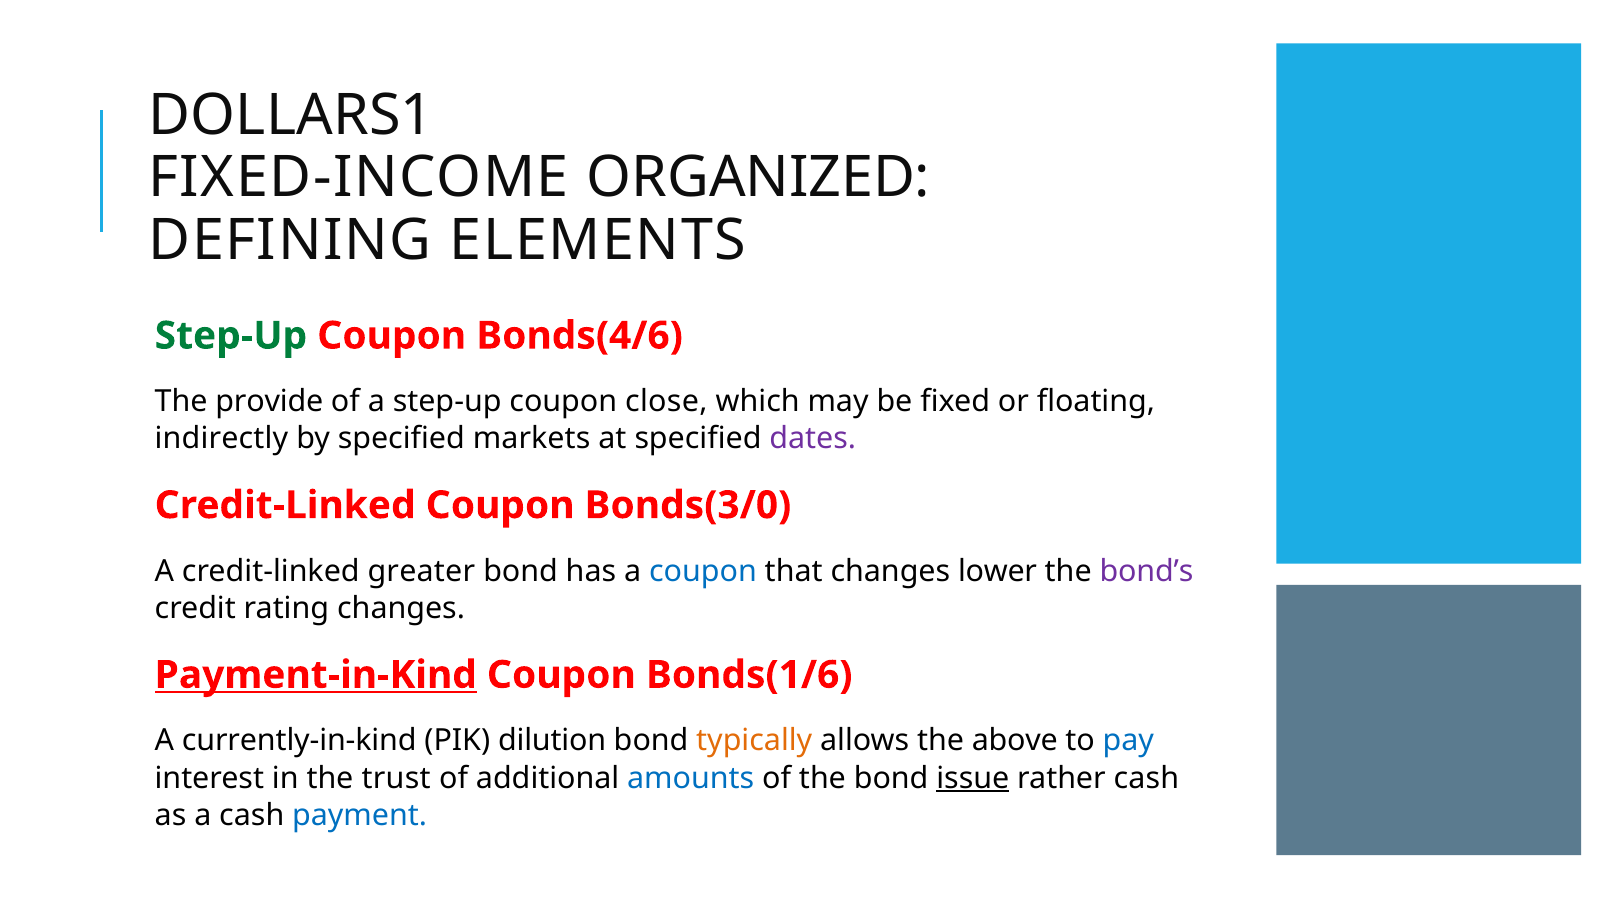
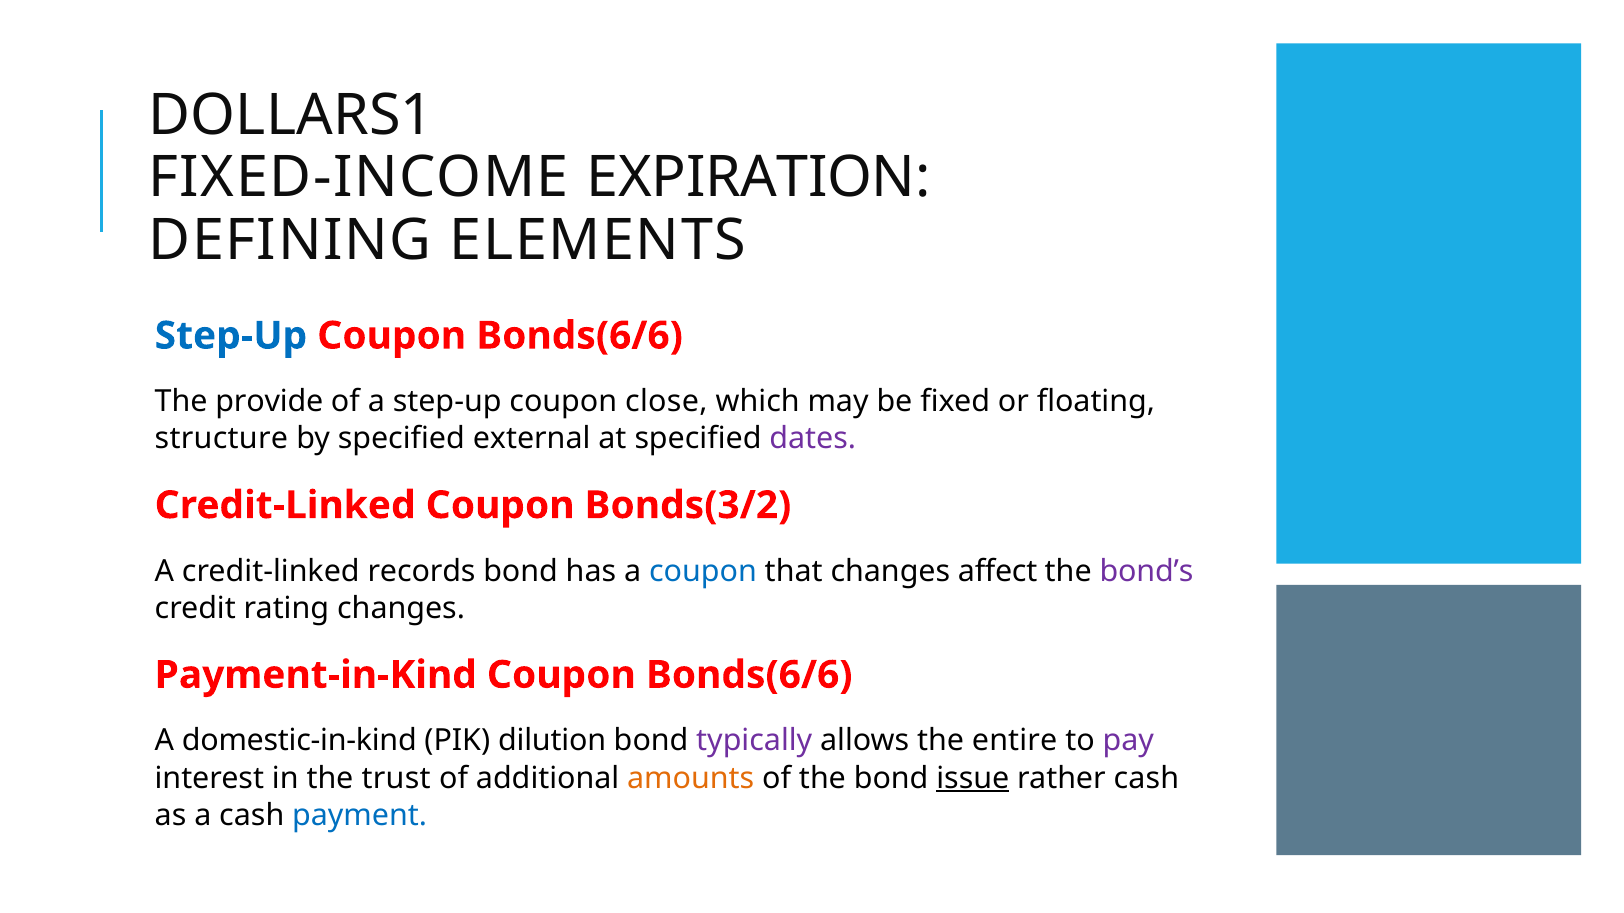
ORGANIZED: ORGANIZED -> EXPIRATION
Step-Up at (231, 336) colour: green -> blue
Bonds(4/6 at (580, 336): Bonds(4/6 -> Bonds(6/6
indirectly: indirectly -> structure
markets: markets -> external
Bonds(3/0: Bonds(3/0 -> Bonds(3/2
greater: greater -> records
lower: lower -> affect
Payment-in-Kind underline: present -> none
Bonds(1/6 at (749, 675): Bonds(1/6 -> Bonds(6/6
currently-in-kind: currently-in-kind -> domestic-in-kind
typically colour: orange -> purple
above: above -> entire
pay colour: blue -> purple
amounts colour: blue -> orange
